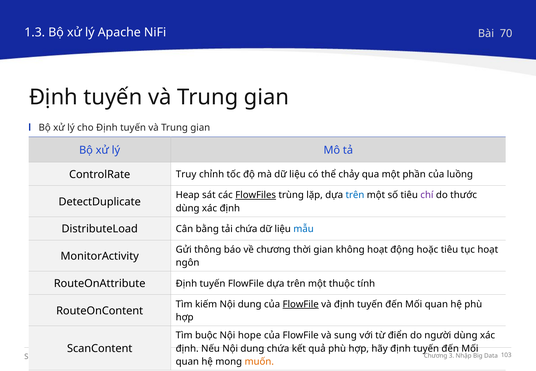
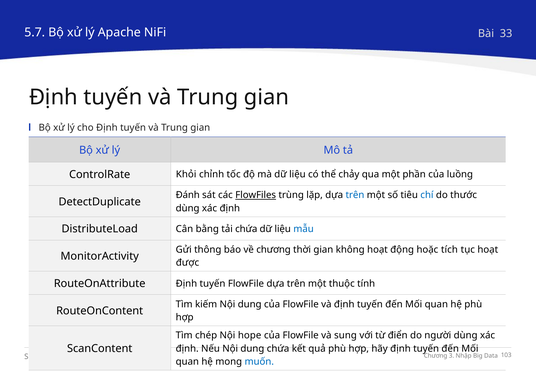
1.3: 1.3 -> 5.7
70: 70 -> 33
Truy: Truy -> Khỏi
Heap: Heap -> Đánh
chí colour: purple -> blue
hoặc tiêu: tiêu -> tích
ngôn: ngôn -> được
FlowFile at (301, 304) underline: present -> none
buộc: buộc -> chép
muốn colour: orange -> blue
